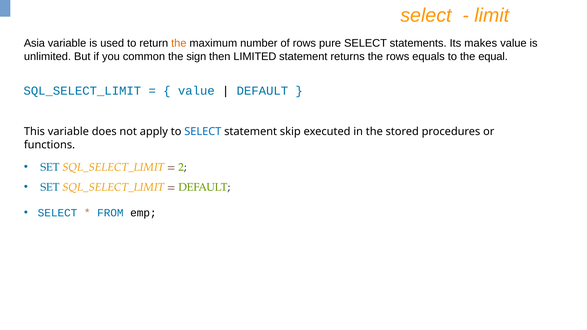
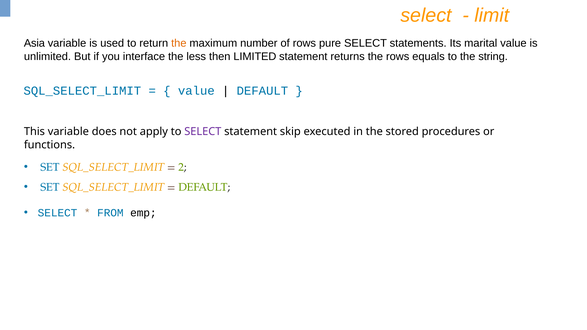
makes: makes -> marital
common: common -> interface
sign: sign -> less
equal: equal -> string
SELECT at (203, 132) colour: blue -> purple
